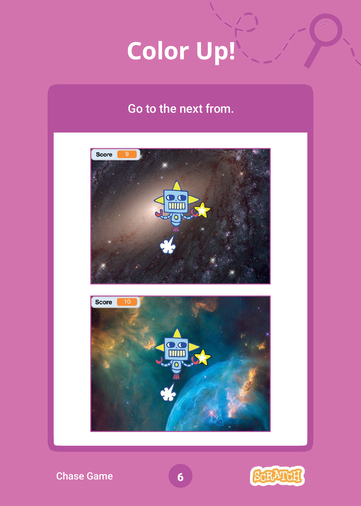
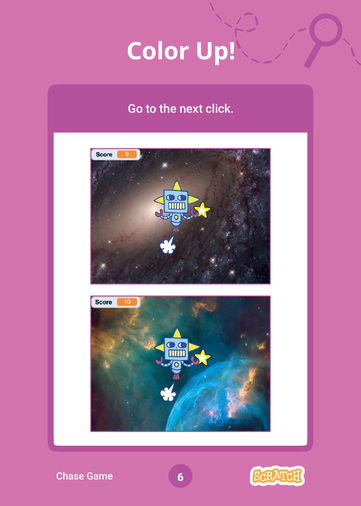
from: from -> click
